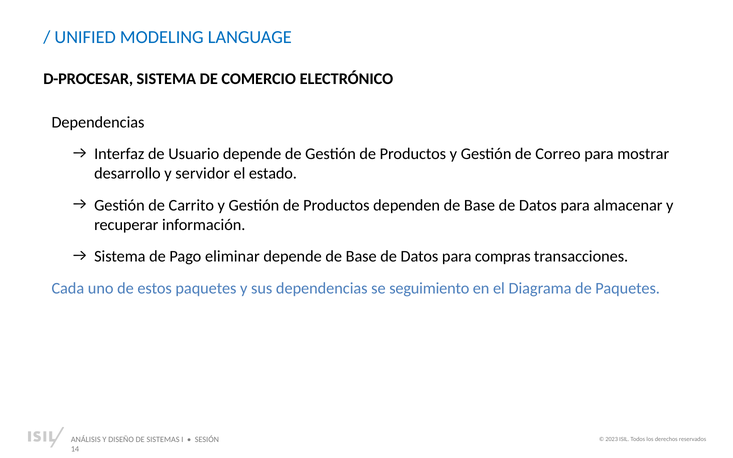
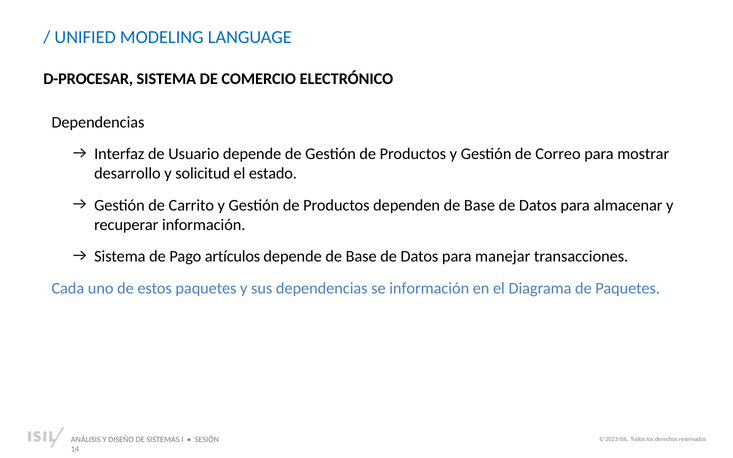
servidor: servidor -> solicitud
eliminar: eliminar -> artículos
compras: compras -> manejar
se seguimiento: seguimiento -> información
